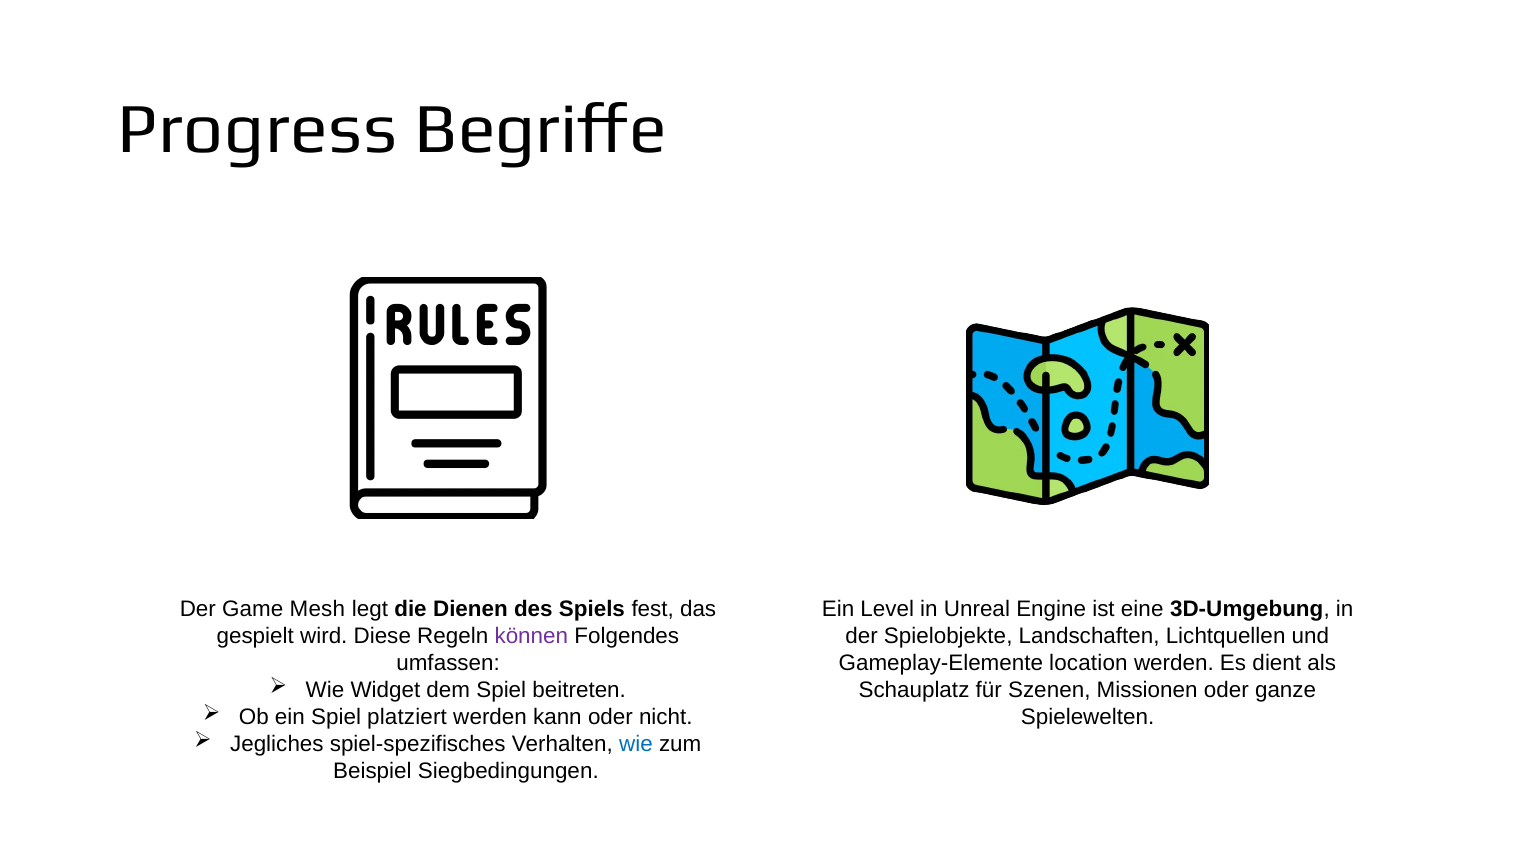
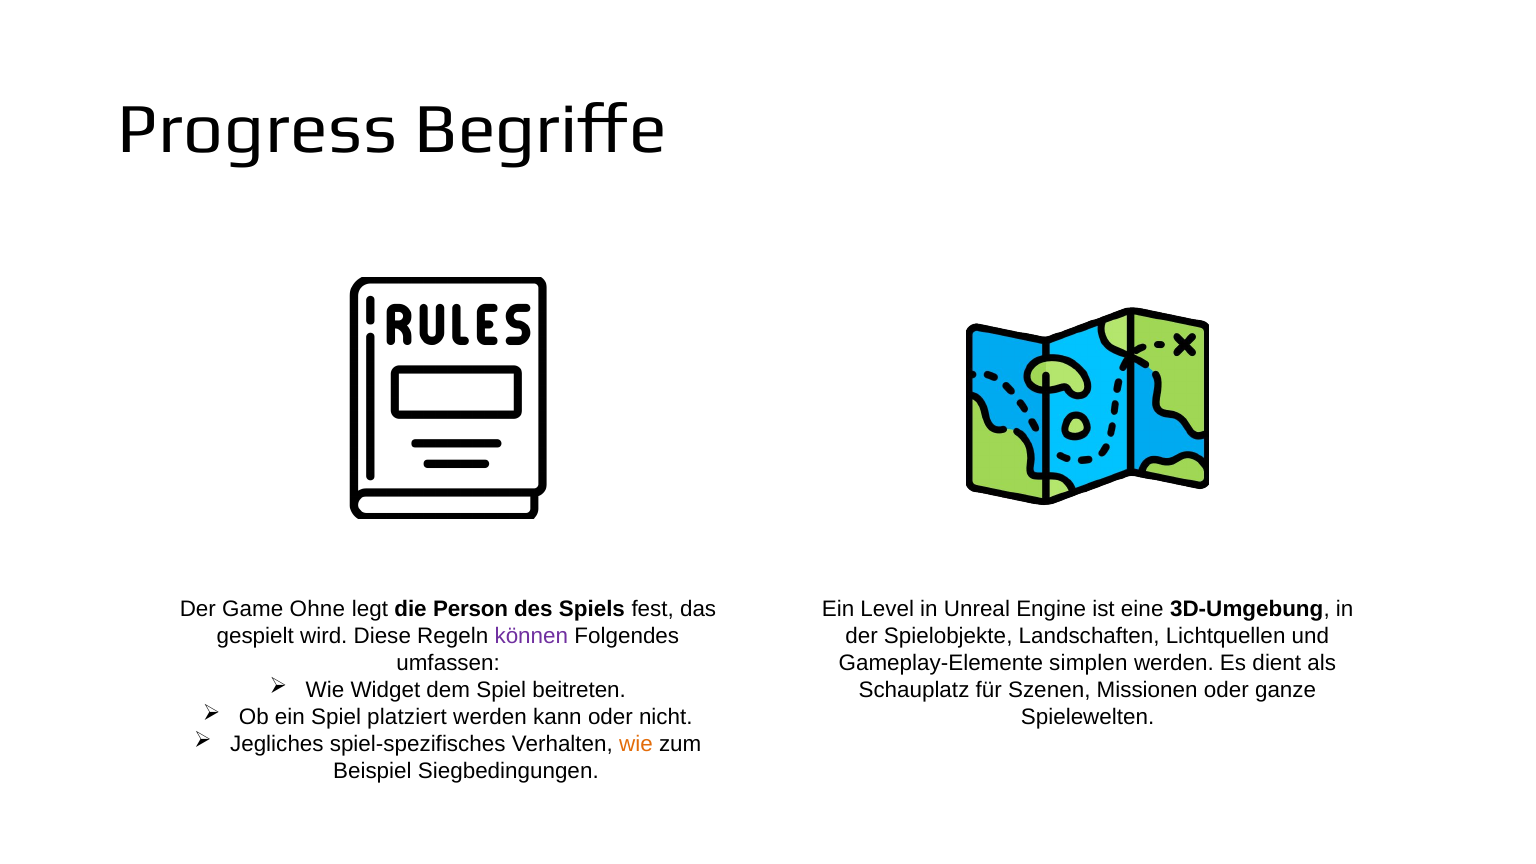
Mesh: Mesh -> Ohne
Dienen: Dienen -> Person
location: location -> simplen
wie at (636, 744) colour: blue -> orange
